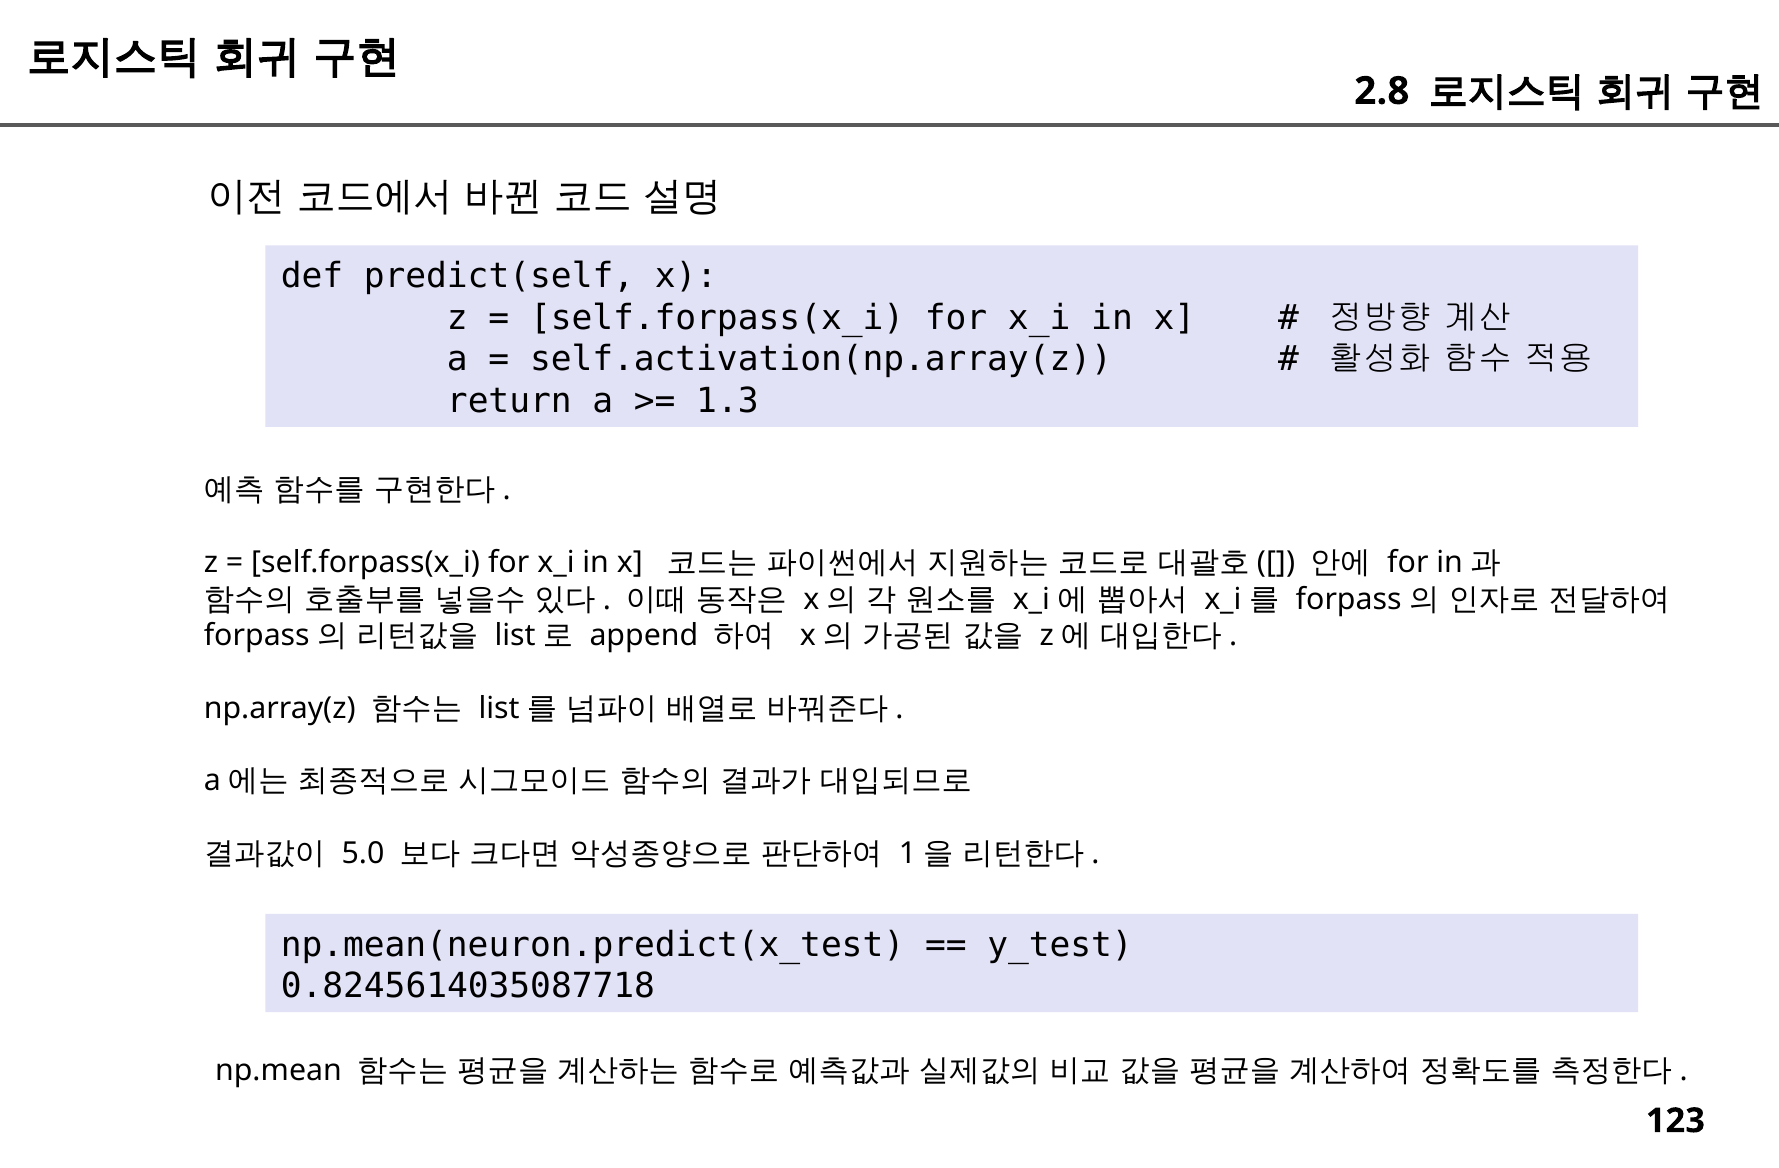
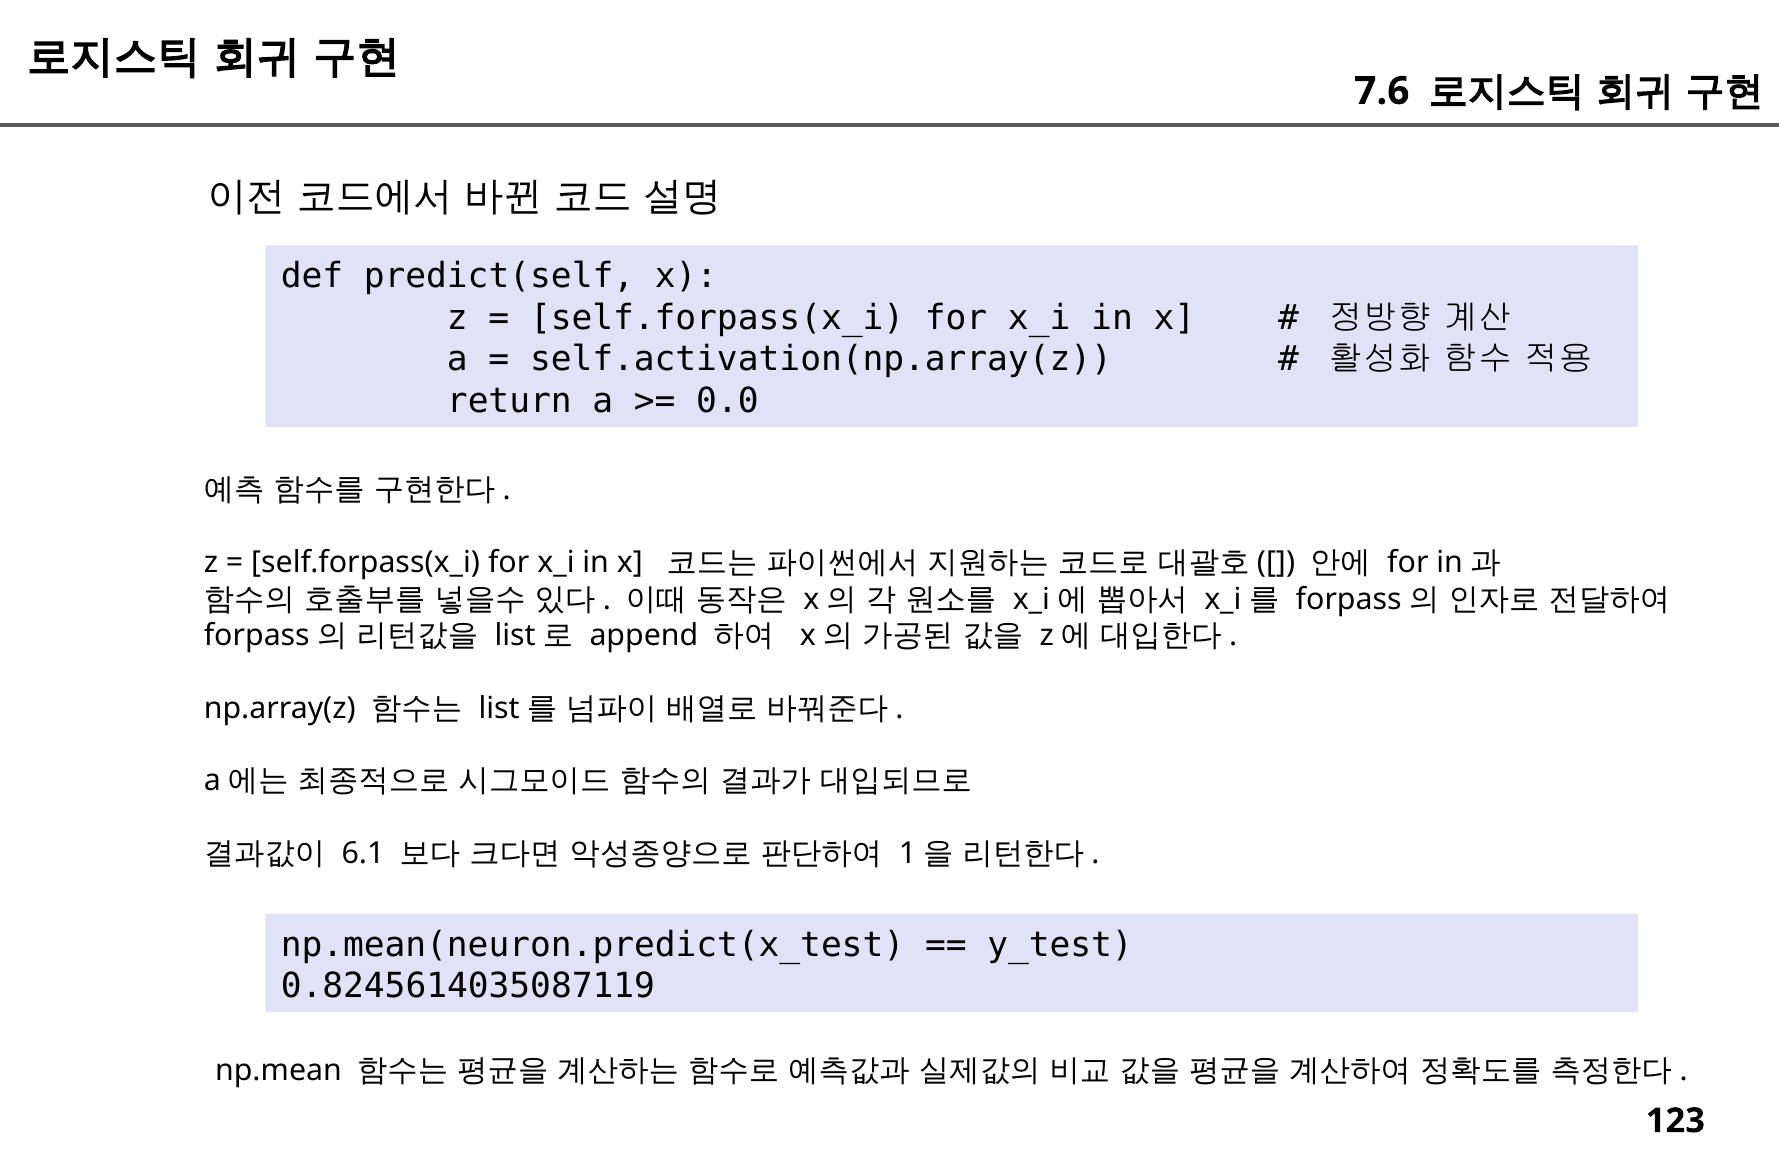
2.8: 2.8 -> 7.6
1.3: 1.3 -> 0.0
5.0: 5.0 -> 6.1
0.8245614035087718: 0.8245614035087718 -> 0.8245614035087119
